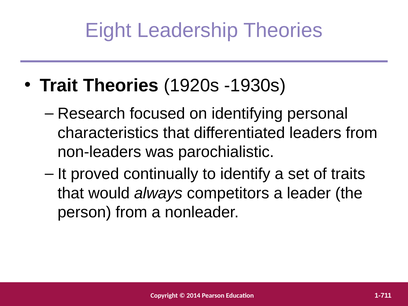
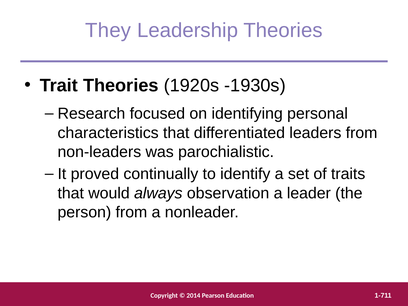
Eight: Eight -> They
competitors: competitors -> observation
